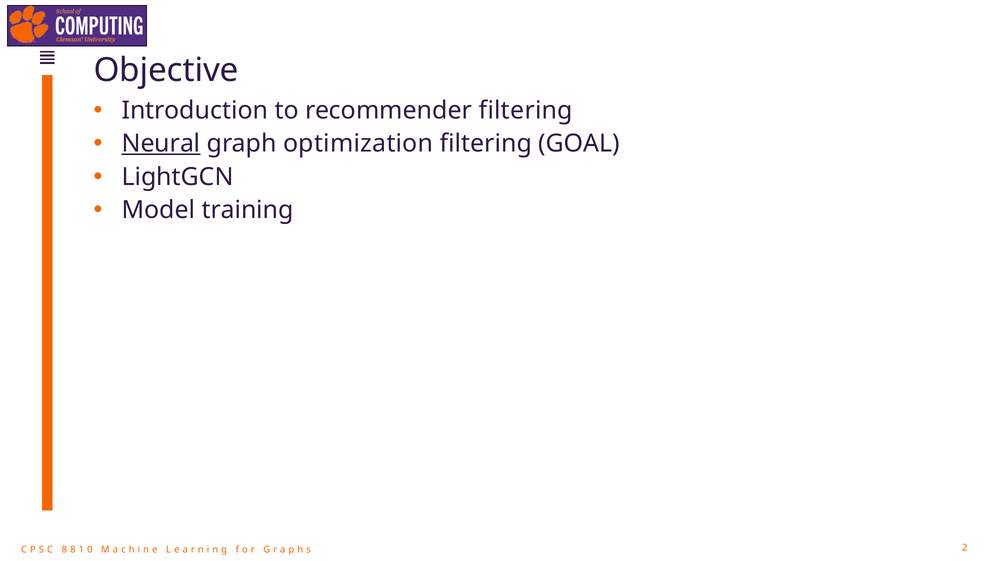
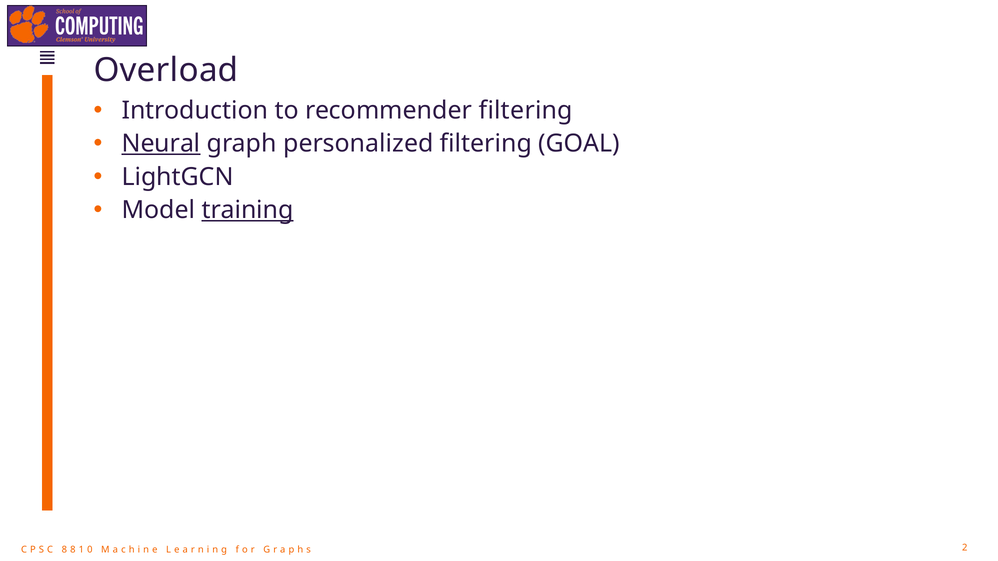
Objective: Objective -> Overload
optimization: optimization -> personalized
training underline: none -> present
